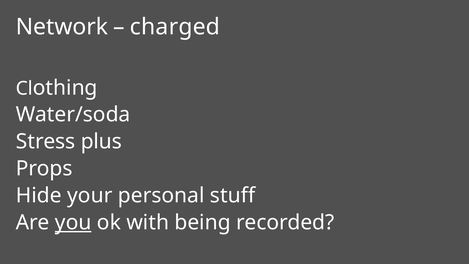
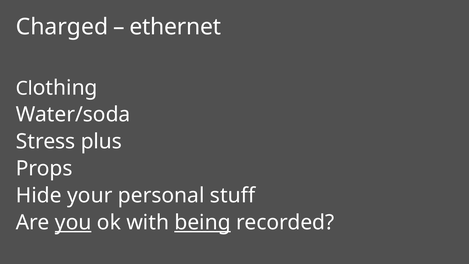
Network: Network -> Charged
charged: charged -> ethernet
being underline: none -> present
